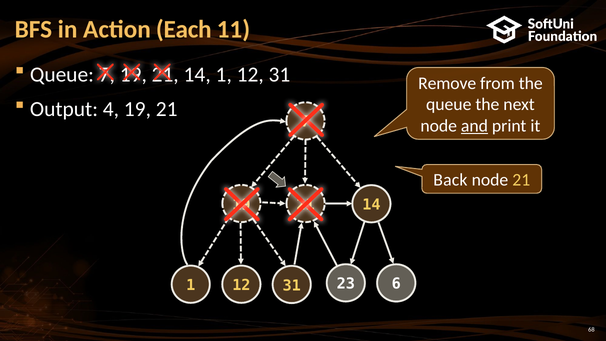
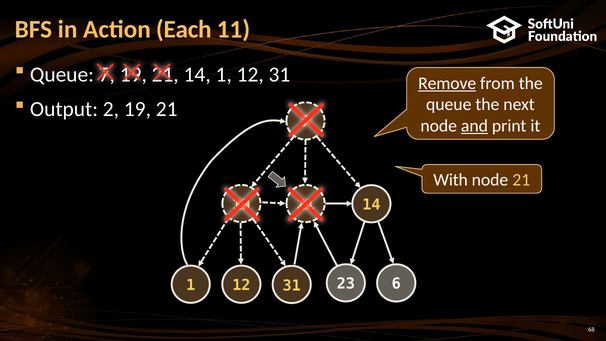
Remove underline: none -> present
4: 4 -> 2
Back: Back -> With
